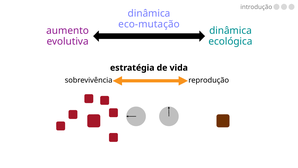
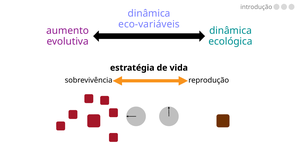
eco-mutação: eco-mutação -> eco-variáveis
